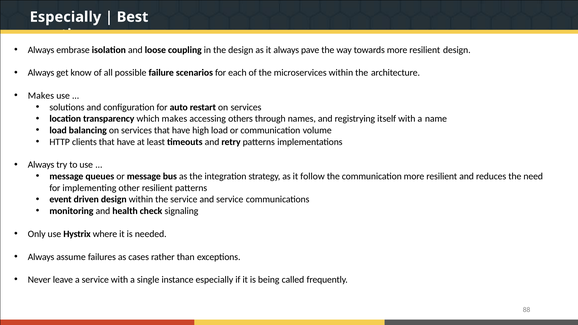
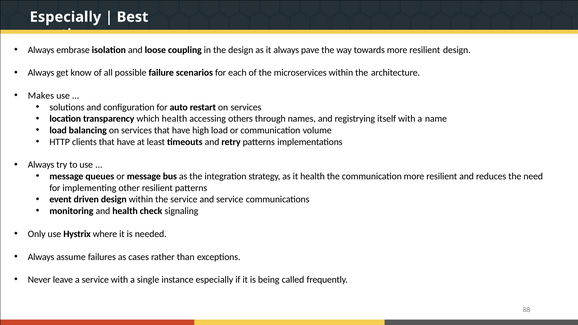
which makes: makes -> health
it follow: follow -> health
